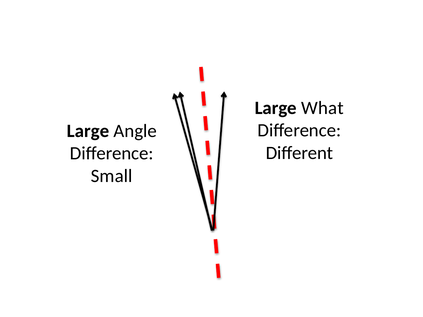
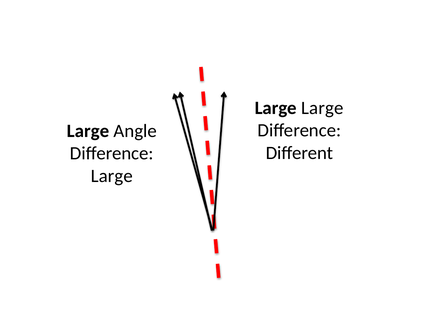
Large What: What -> Large
Small at (112, 176): Small -> Large
